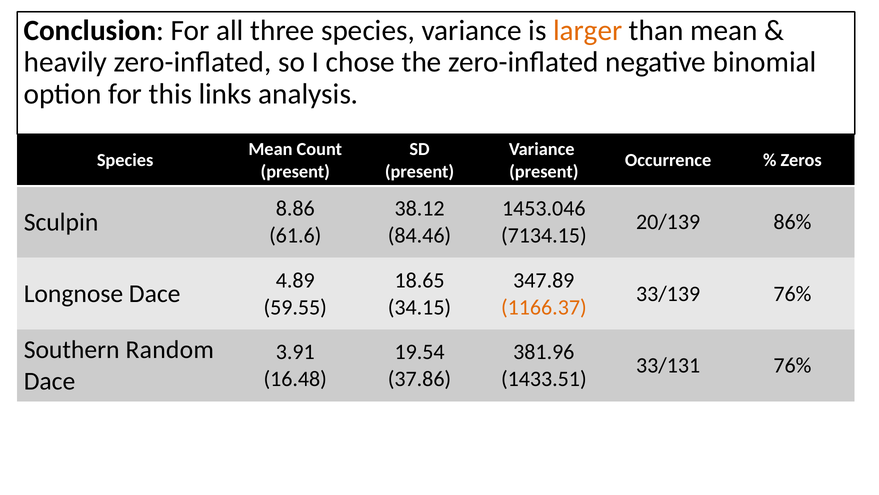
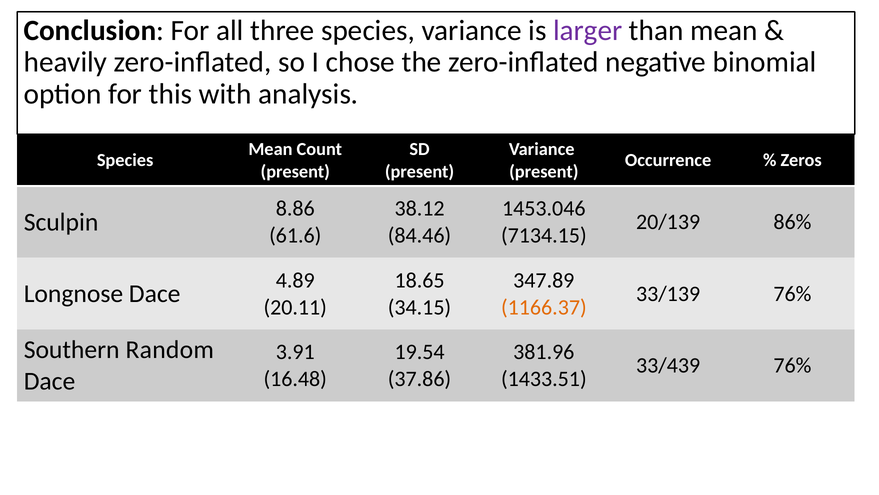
larger colour: orange -> purple
links: links -> with
59.55: 59.55 -> 20.11
33/131: 33/131 -> 33/439
